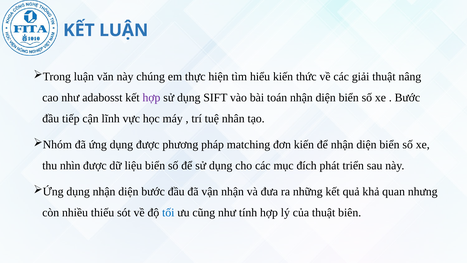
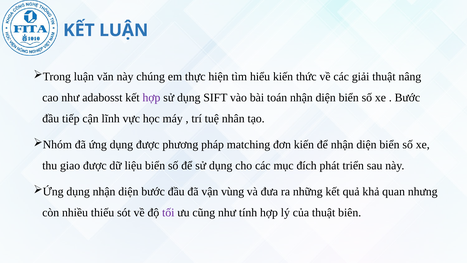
nhìn: nhìn -> giao
vận nhận: nhận -> vùng
tối colour: blue -> purple
